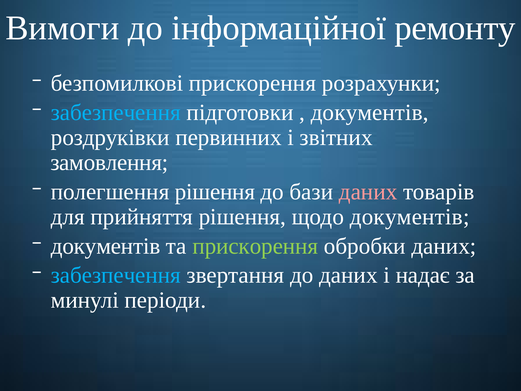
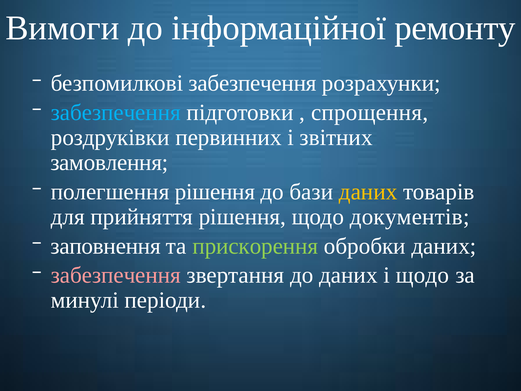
безпомилкові прискорення: прискорення -> забезпечення
документів at (370, 112): документів -> спрощення
даних at (368, 192) colour: pink -> yellow
документів at (106, 246): документів -> заповнення
забезпечення at (116, 275) colour: light blue -> pink
і надає: надає -> щодо
